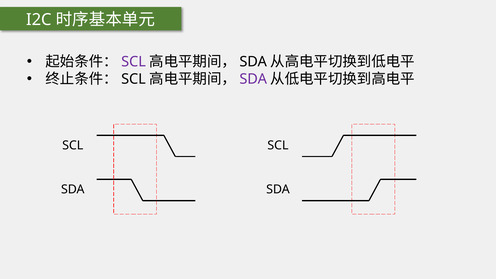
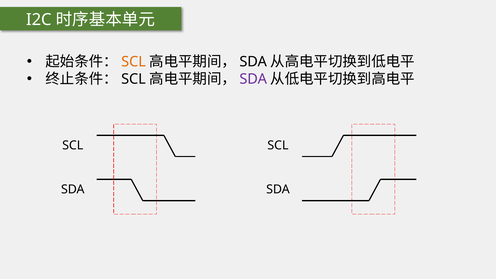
SCL at (134, 62) colour: purple -> orange
